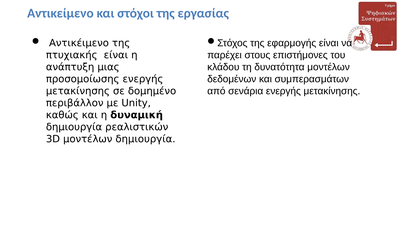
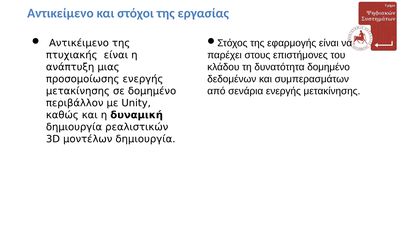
δυνατότητα μοντέλων: μοντέλων -> δομημένο
